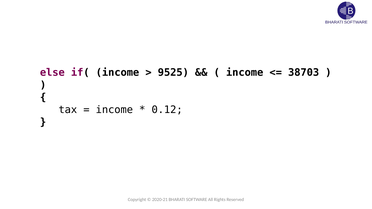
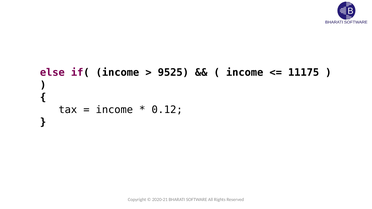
38703: 38703 -> 11175
